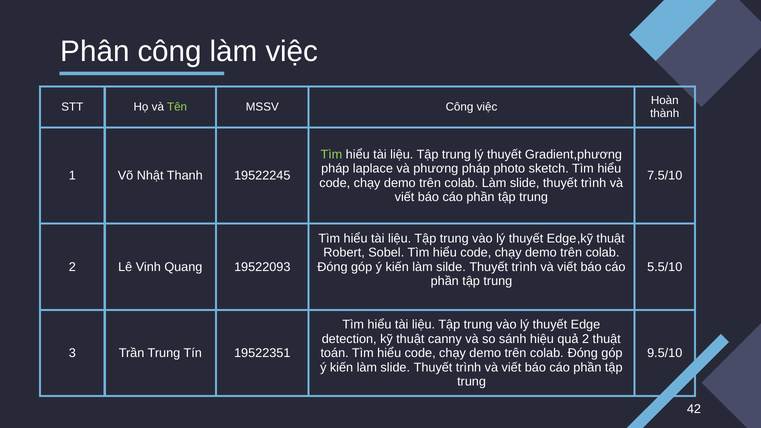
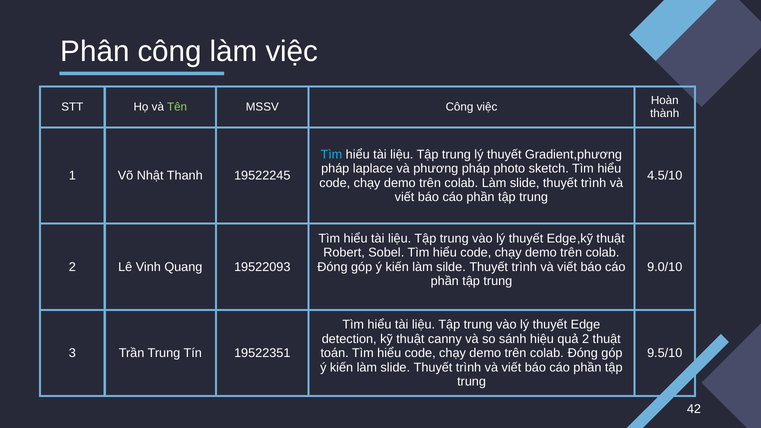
Tìm at (331, 154) colour: light green -> light blue
7.5/10: 7.5/10 -> 4.5/10
5.5/10: 5.5/10 -> 9.0/10
